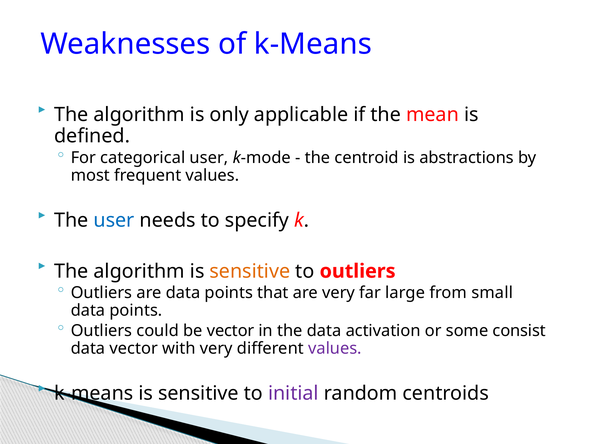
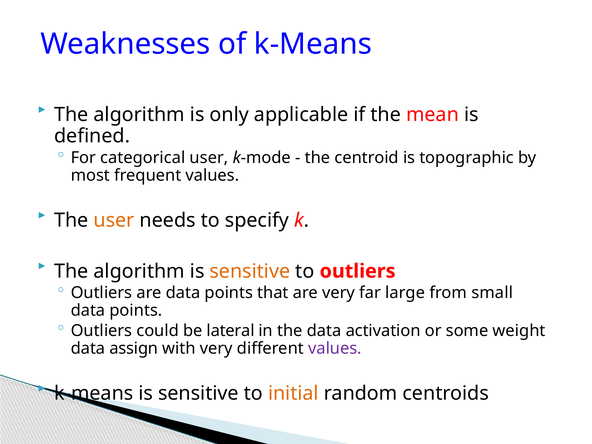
abstractions: abstractions -> topographic
user at (114, 220) colour: blue -> orange
be vector: vector -> lateral
consist: consist -> weight
data vector: vector -> assign
initial colour: purple -> orange
